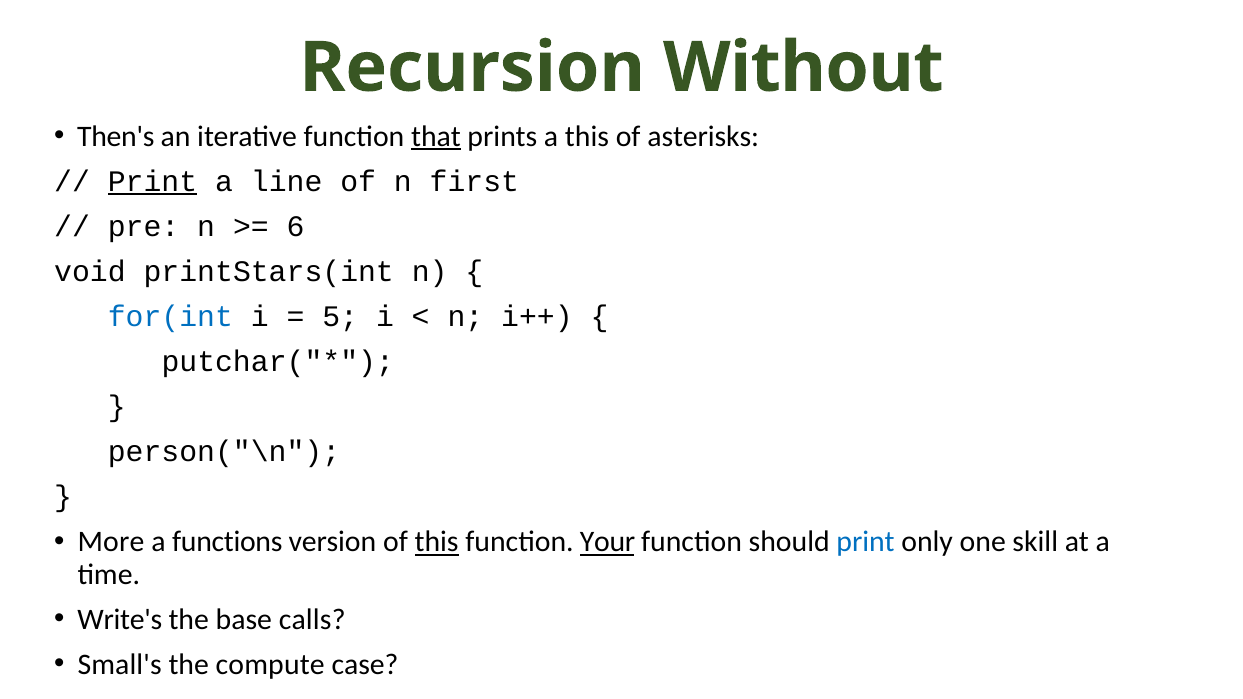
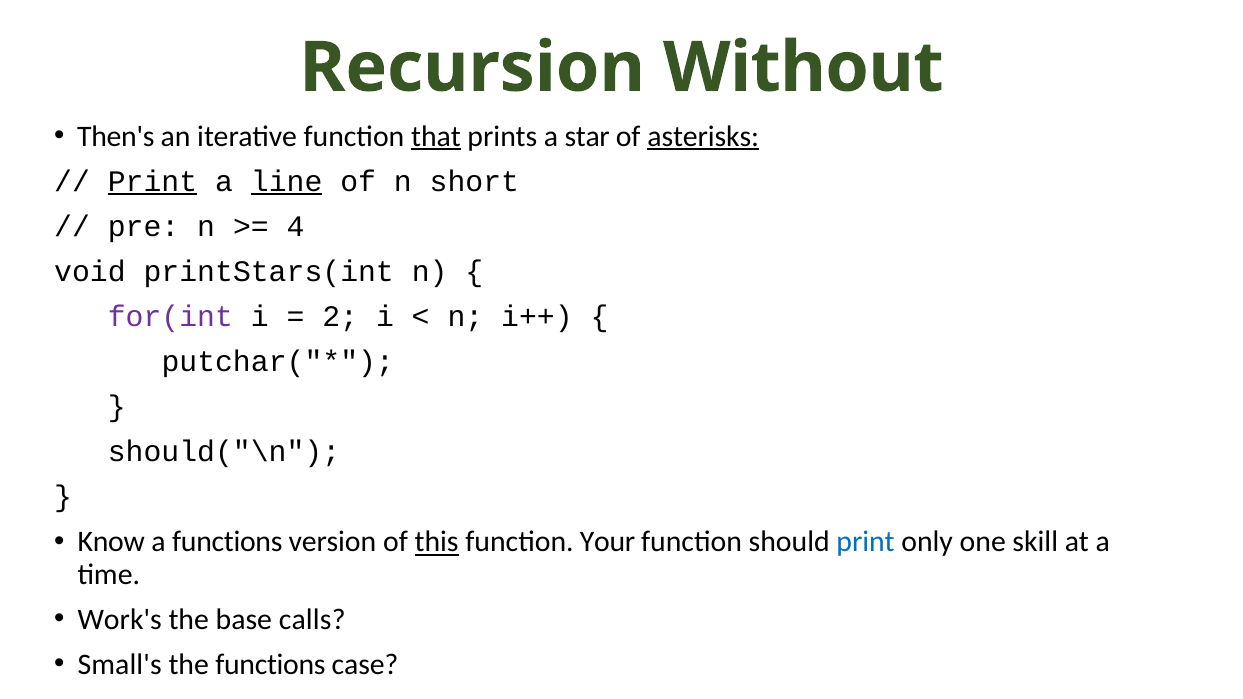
a this: this -> star
asterisks underline: none -> present
line underline: none -> present
first: first -> short
6: 6 -> 4
for(int colour: blue -> purple
5: 5 -> 2
person("\n: person("\n -> should("\n
More: More -> Know
Your underline: present -> none
Write's: Write's -> Work's
the compute: compute -> functions
